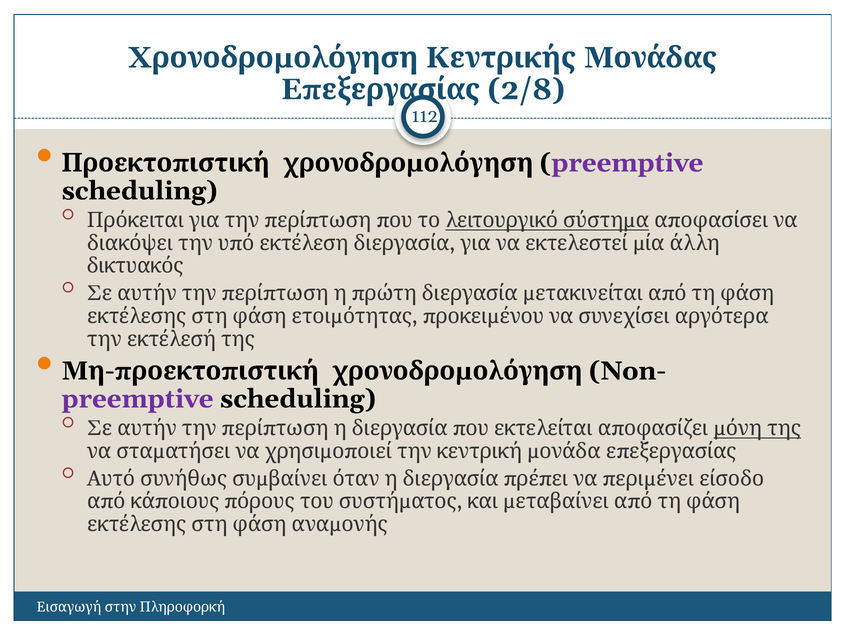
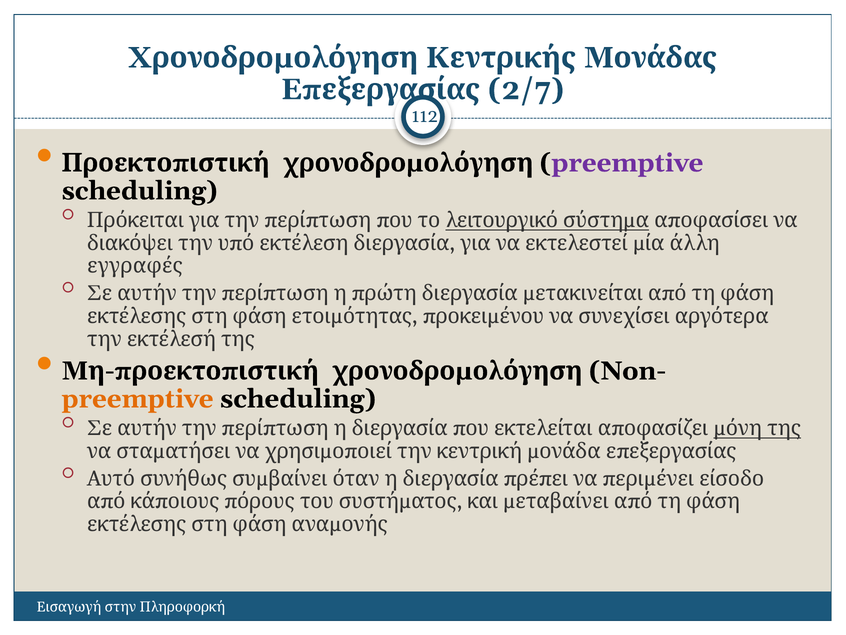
2/8: 2/8 -> 2/7
δικτυακός: δικτυακός -> εγγραφές
preemptive at (138, 399) colour: purple -> orange
